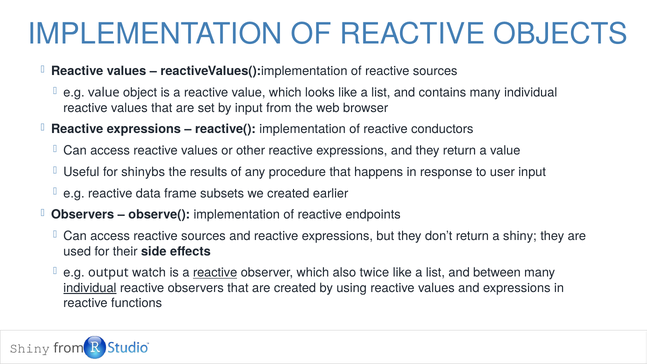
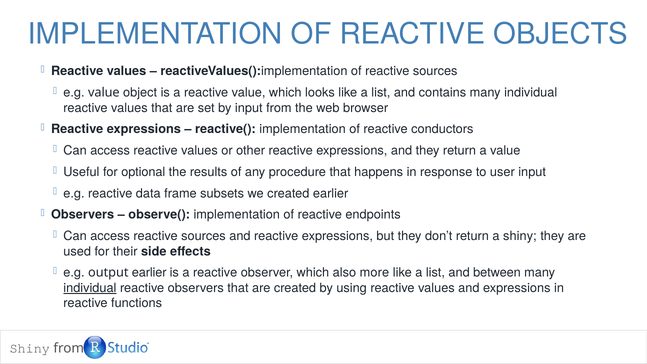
shinybs: shinybs -> optional
output watch: watch -> earlier
reactive at (215, 273) underline: present -> none
twice: twice -> more
